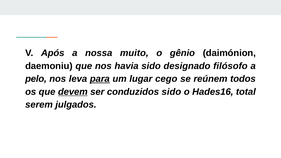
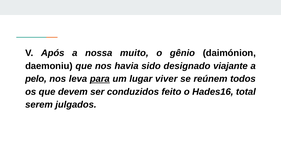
filósofo: filósofo -> viajante
cego: cego -> viver
devem underline: present -> none
conduzidos sido: sido -> feito
